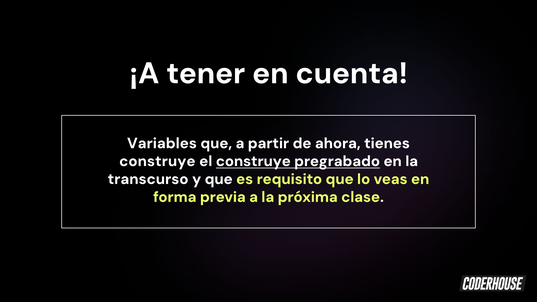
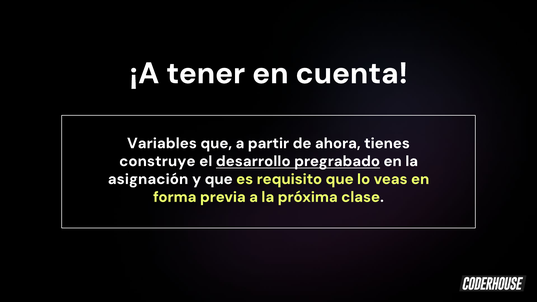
el construye: construye -> desarrollo
transcurso: transcurso -> asignación
